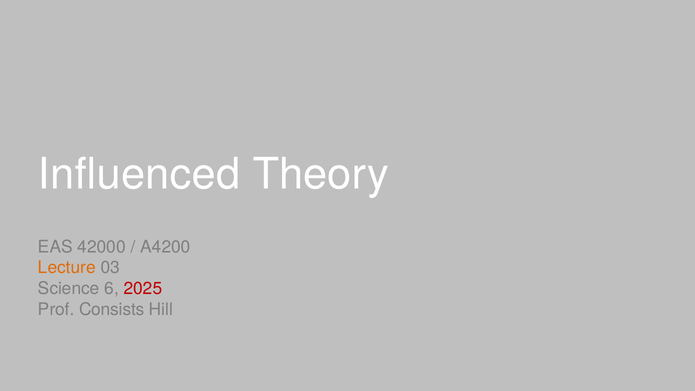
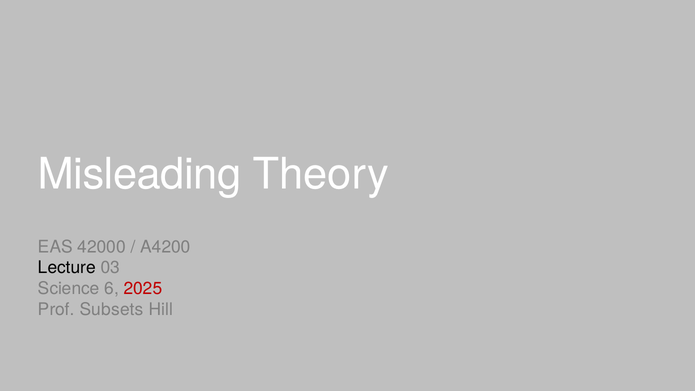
Influenced: Influenced -> Misleading
Lecture colour: orange -> black
Consists: Consists -> Subsets
